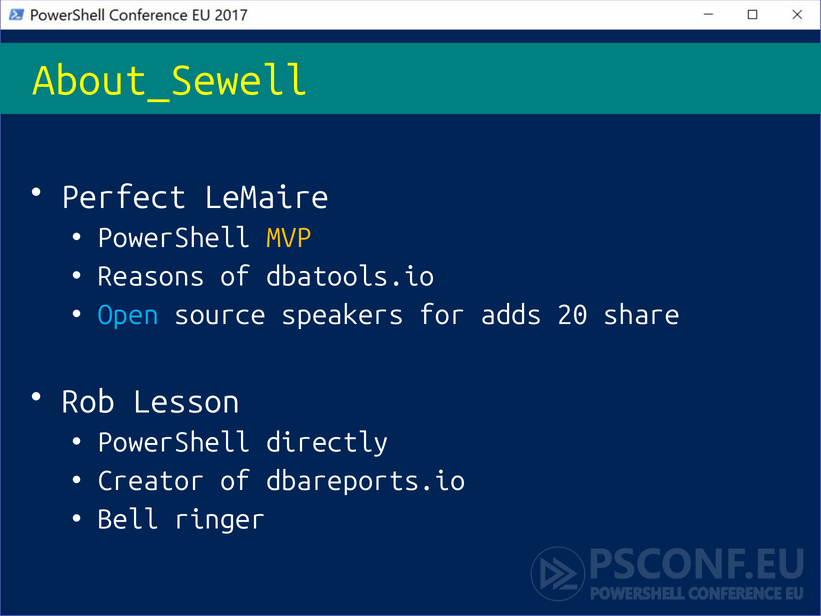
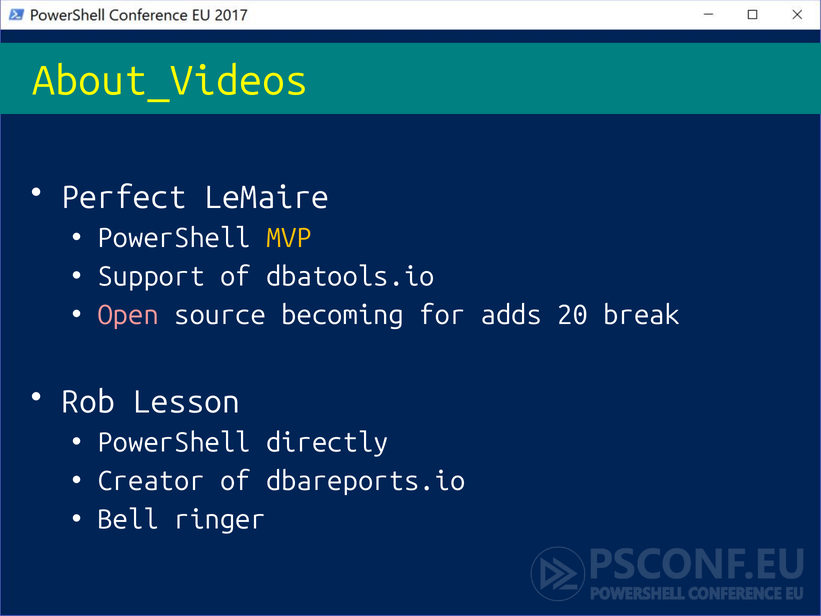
About_Sewell: About_Sewell -> About_Videos
Reasons: Reasons -> Support
Open colour: light blue -> pink
speakers: speakers -> becoming
share: share -> break
